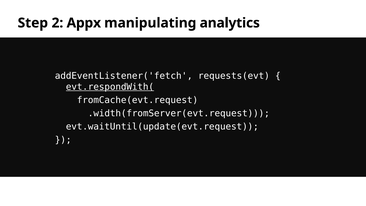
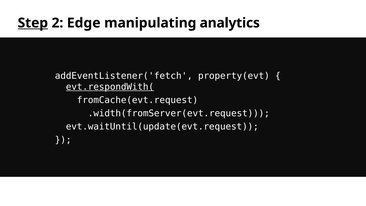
Step underline: none -> present
Appx: Appx -> Edge
requests(evt: requests(evt -> property(evt
